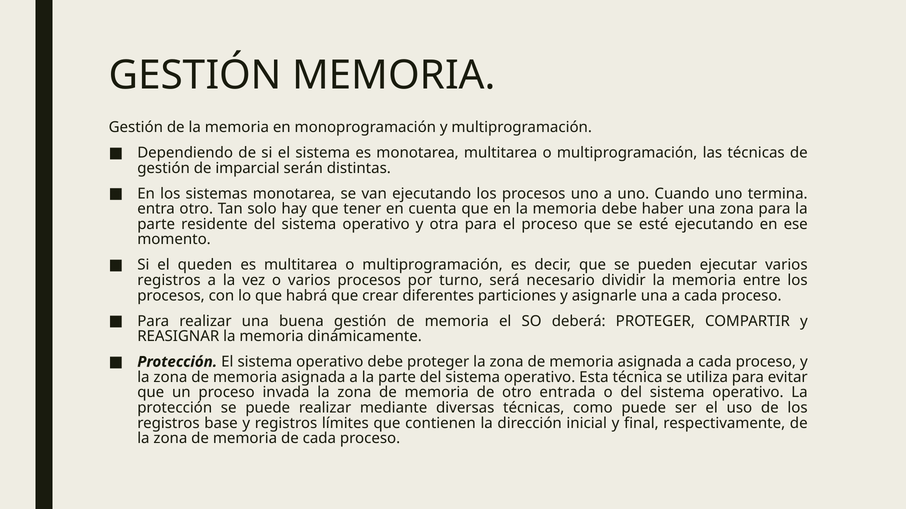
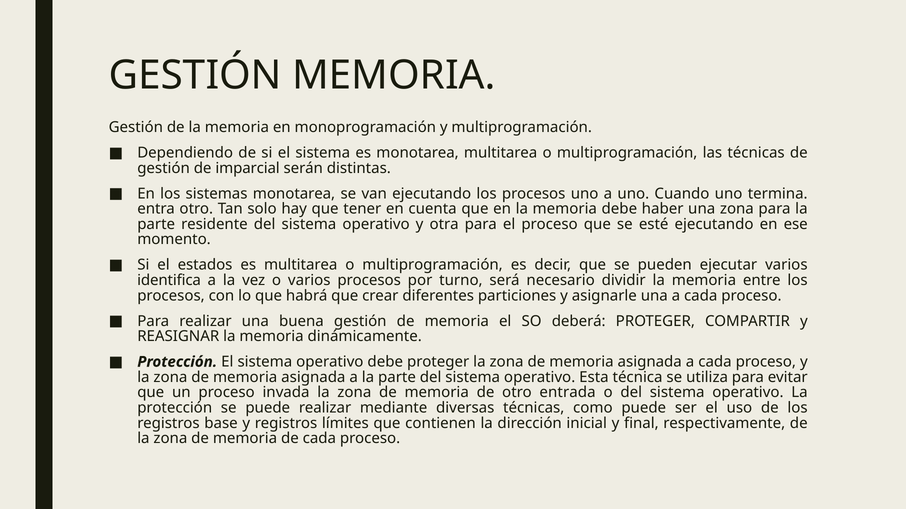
queden: queden -> estados
registros at (169, 281): registros -> identifica
